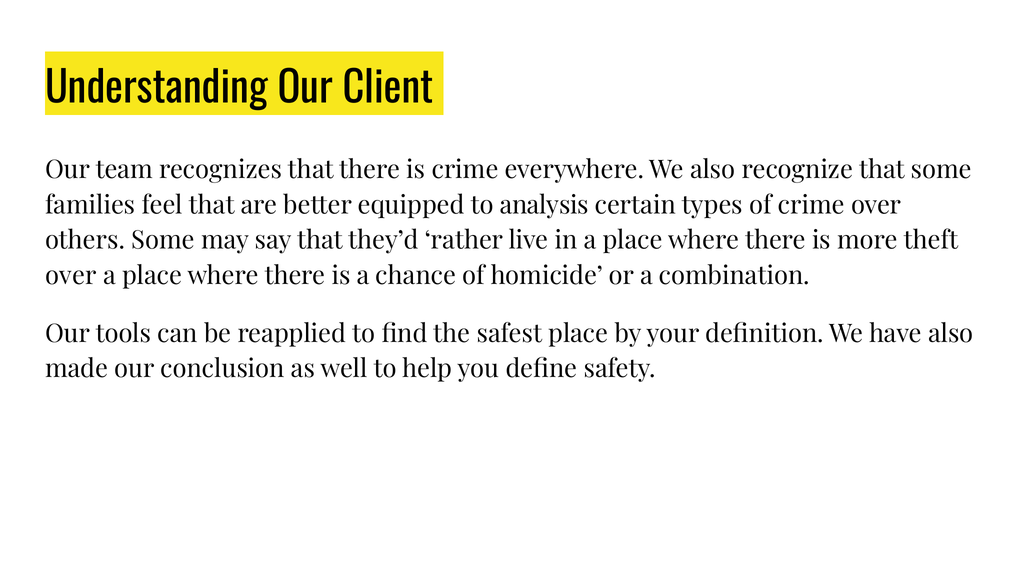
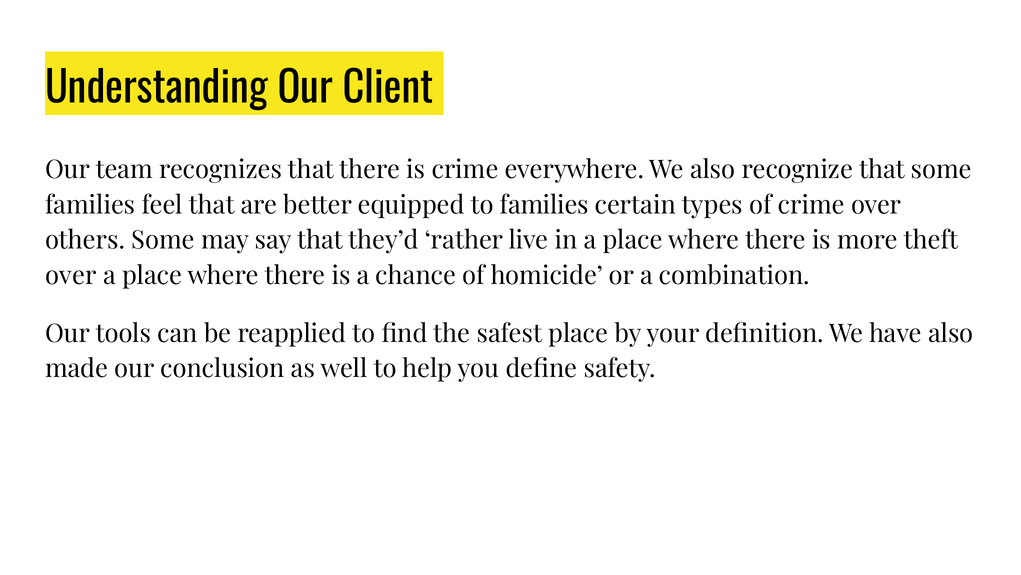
to analysis: analysis -> families
